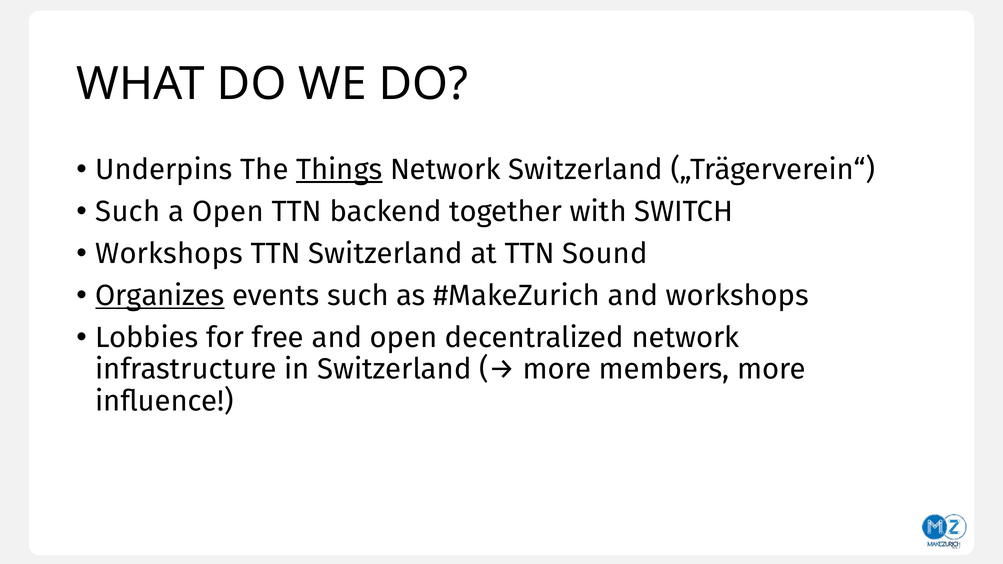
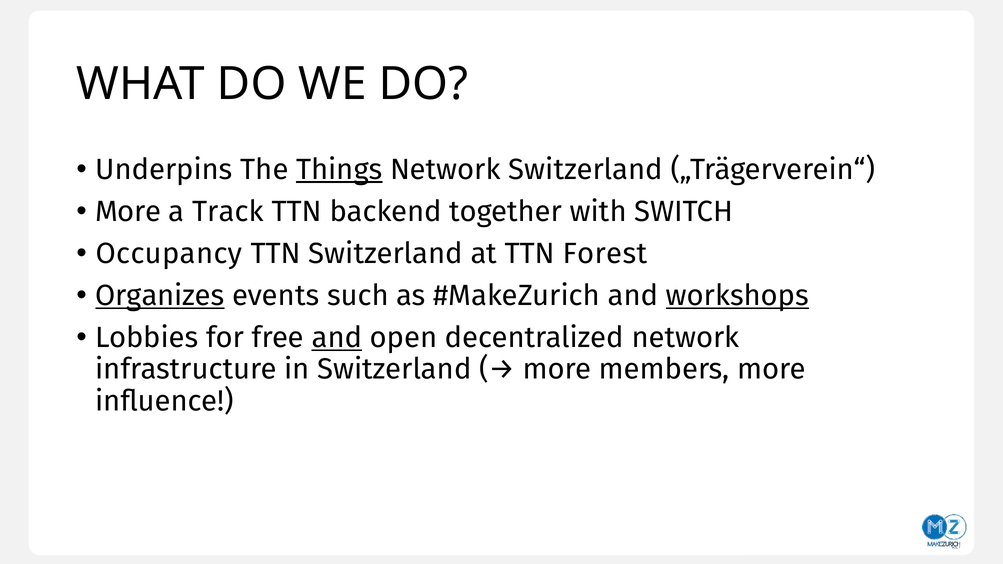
Such at (128, 212): Such -> More
a Open: Open -> Track
Workshops at (169, 254): Workshops -> Occupancy
Sound: Sound -> Forest
workshops at (737, 296) underline: none -> present
and at (337, 338) underline: none -> present
